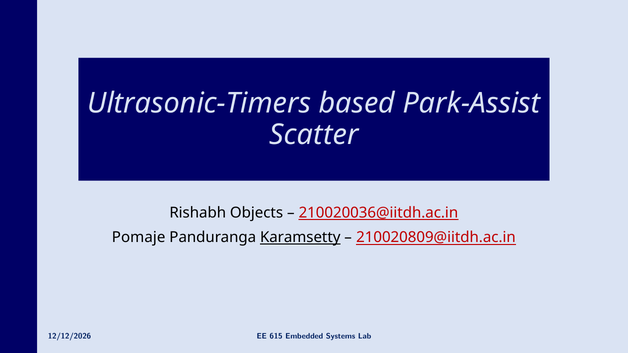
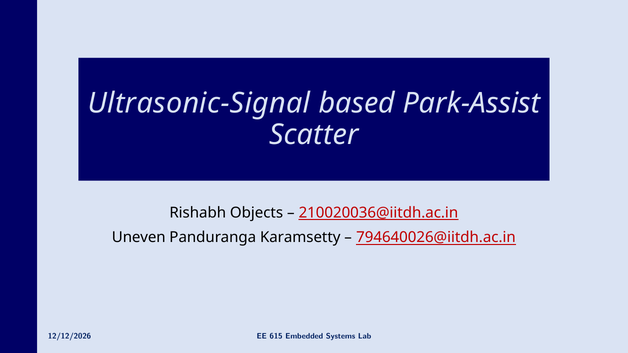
Ultrasonic-Timers: Ultrasonic-Timers -> Ultrasonic-Signal
Pomaje: Pomaje -> Uneven
Karamsetty underline: present -> none
210020809@iitdh.ac.in: 210020809@iitdh.ac.in -> 794640026@iitdh.ac.in
